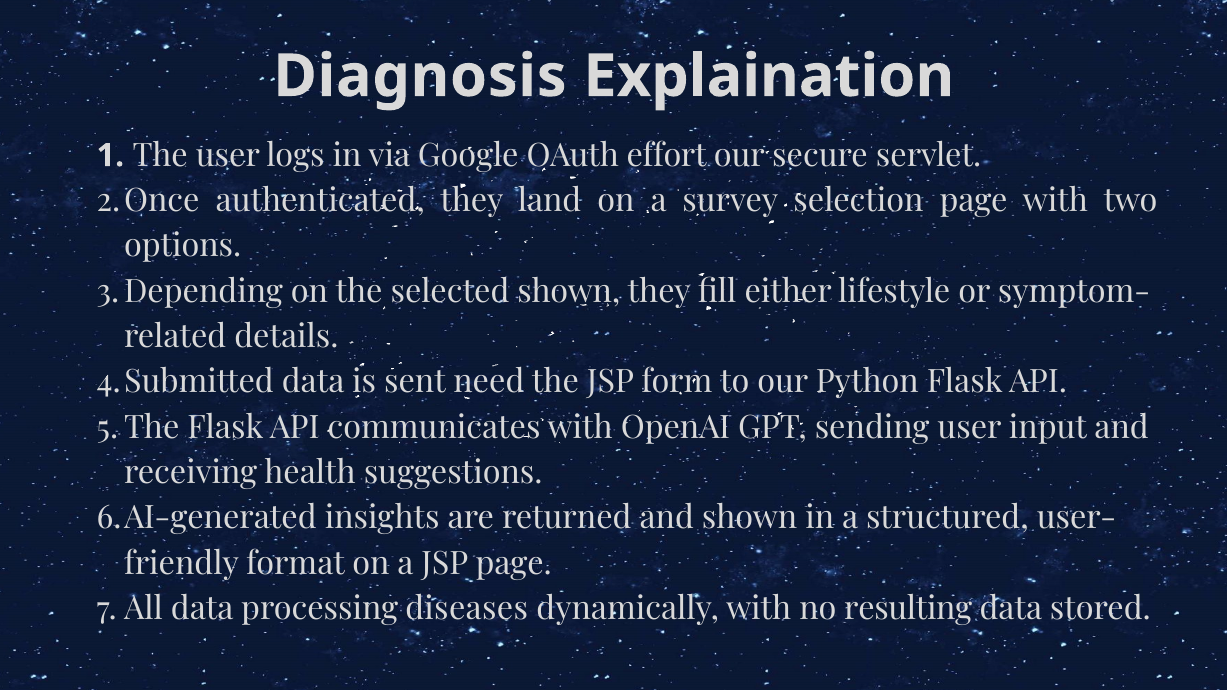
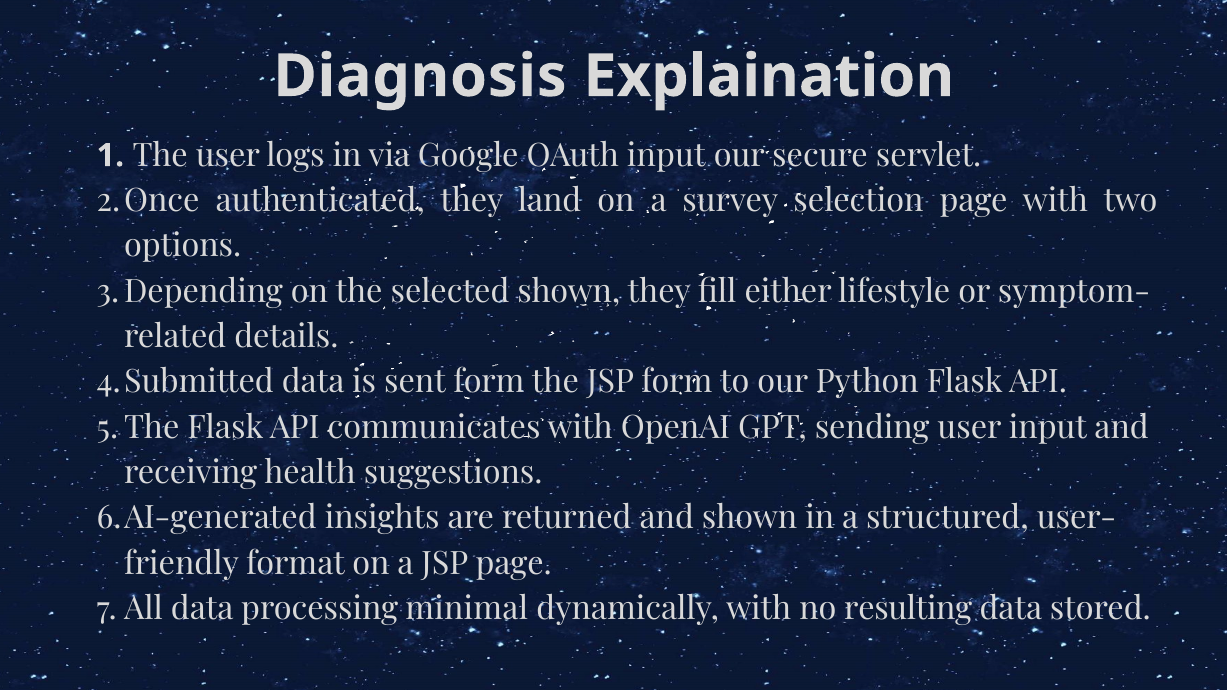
OAuth effort: effort -> input
sent need: need -> form
diseases: diseases -> minimal
